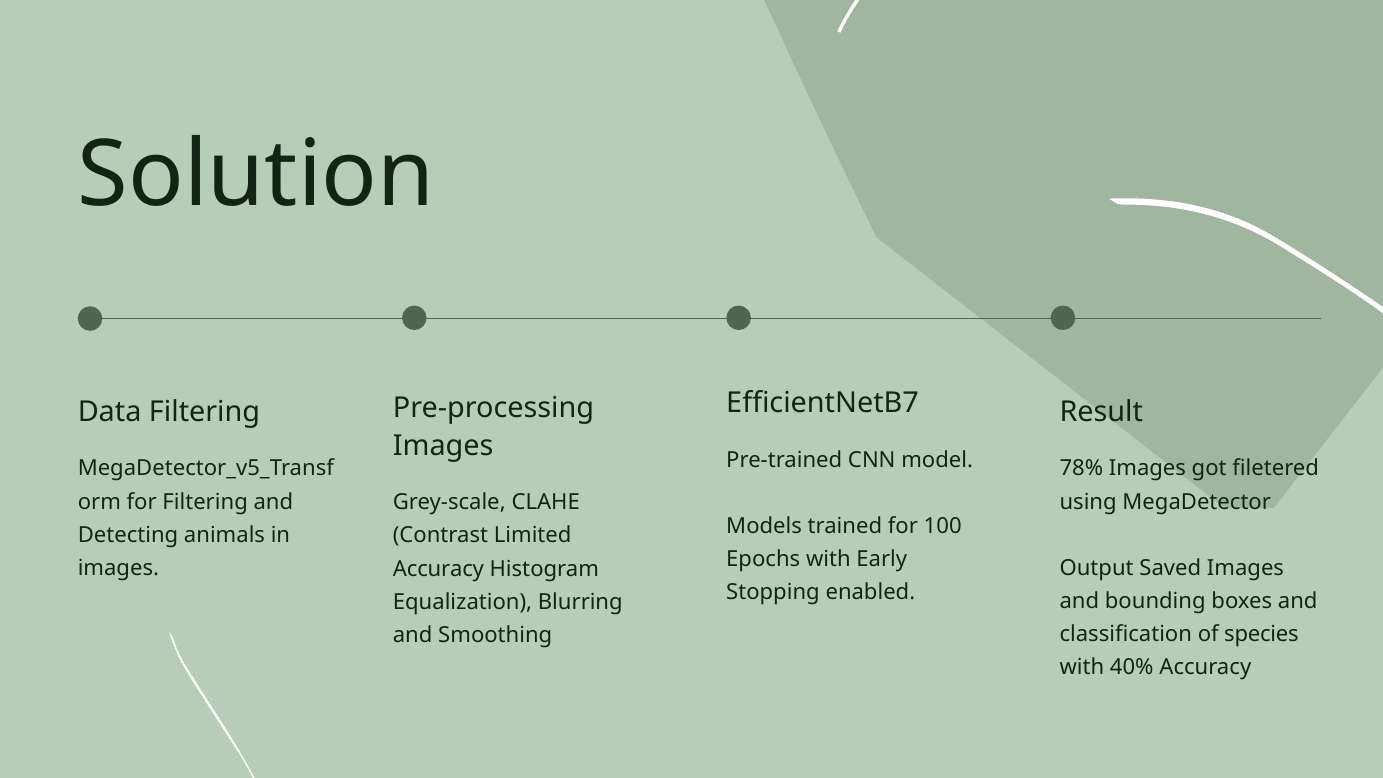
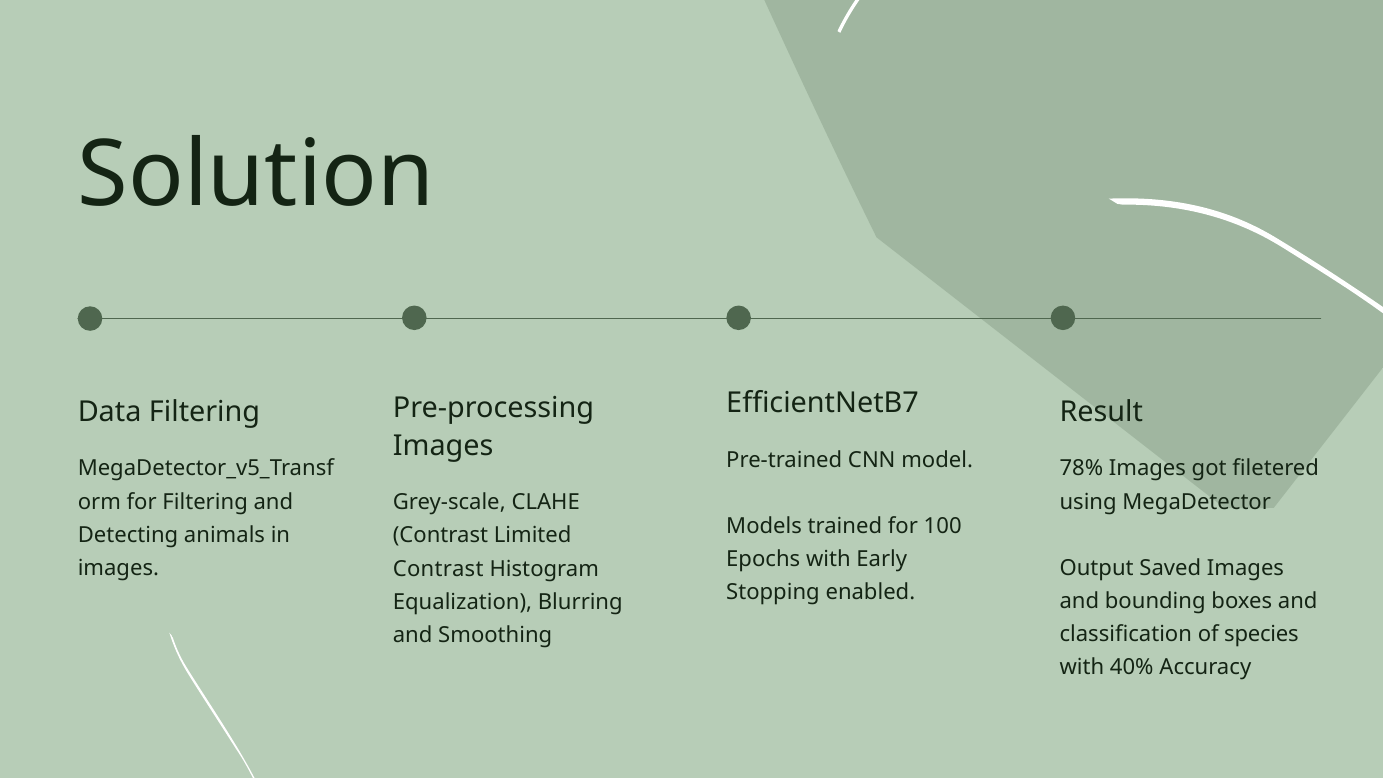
Accuracy at (438, 569): Accuracy -> Contrast
